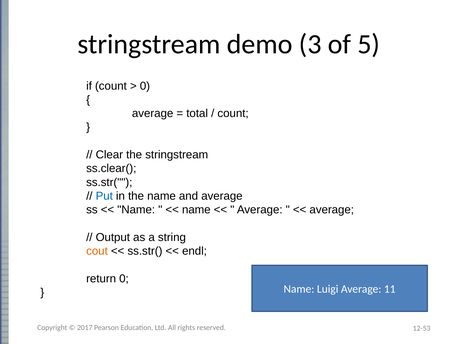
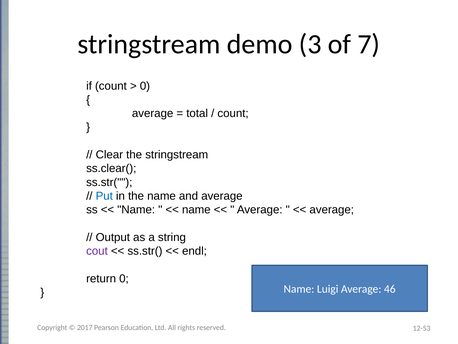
5: 5 -> 7
cout colour: orange -> purple
11: 11 -> 46
